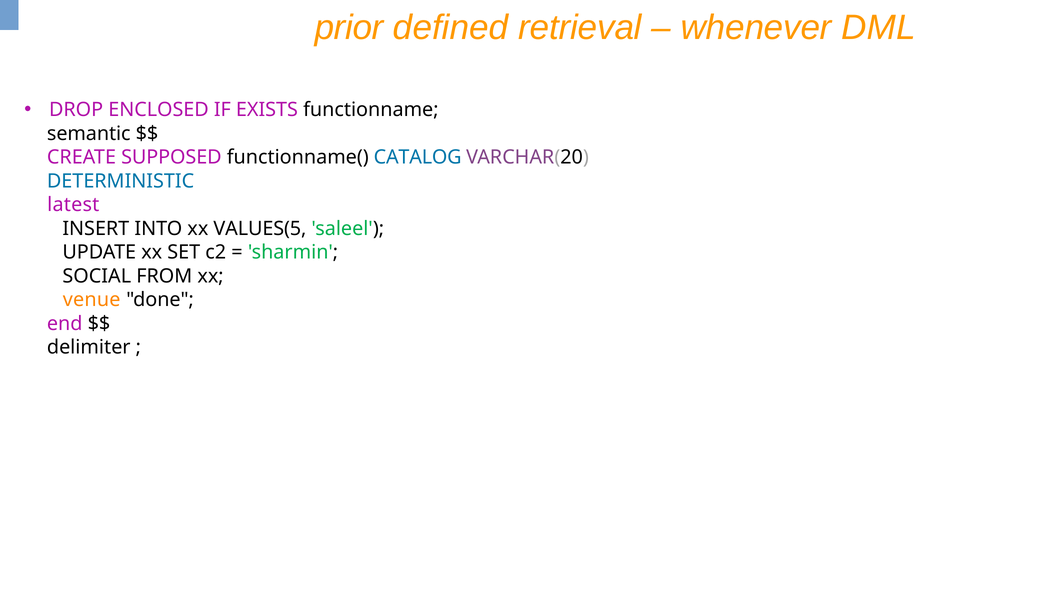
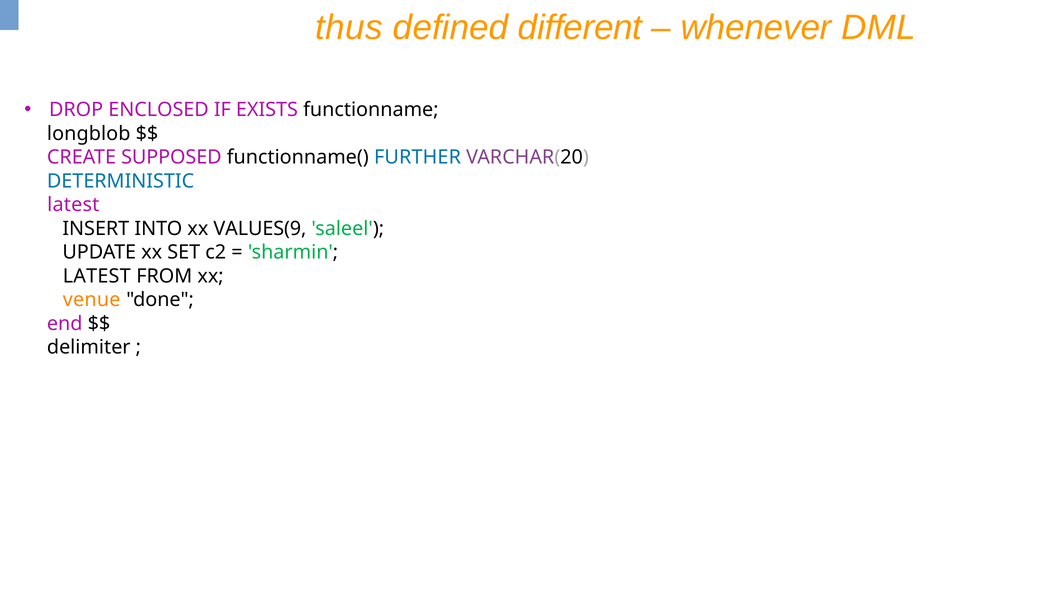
prior: prior -> thus
retrieval: retrieval -> different
semantic: semantic -> longblob
CATALOG: CATALOG -> FURTHER
VALUES(5: VALUES(5 -> VALUES(9
SOCIAL at (97, 276): SOCIAL -> LATEST
